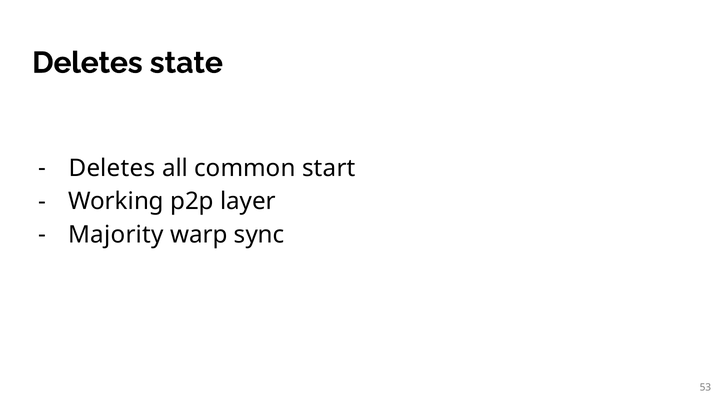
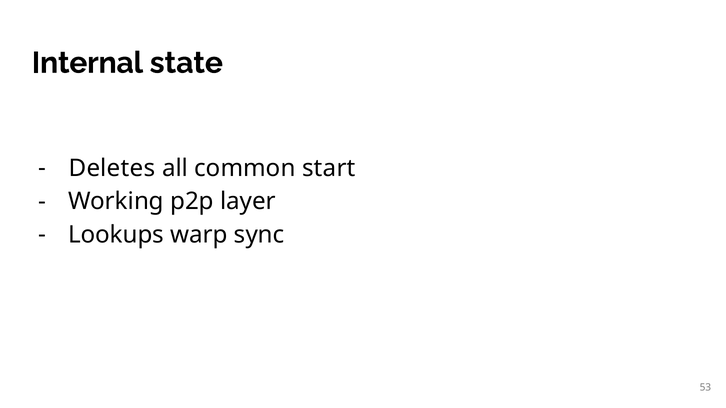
Deletes at (87, 63): Deletes -> Internal
Majority: Majority -> Lookups
